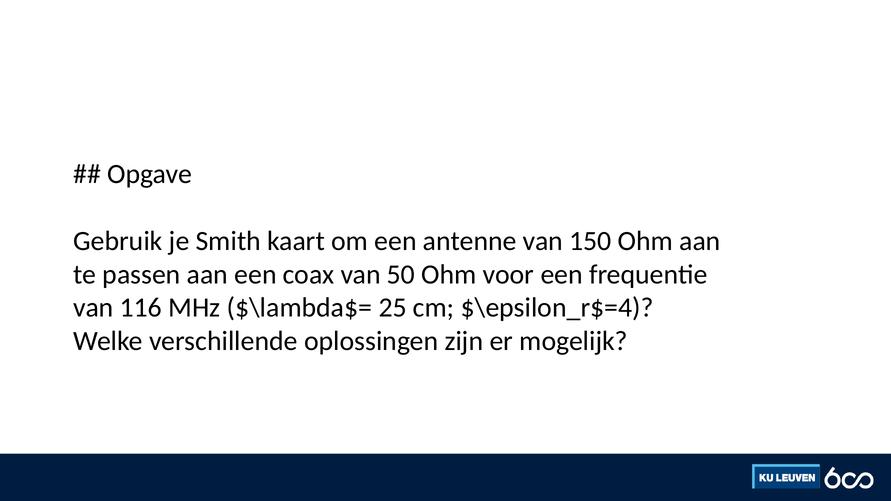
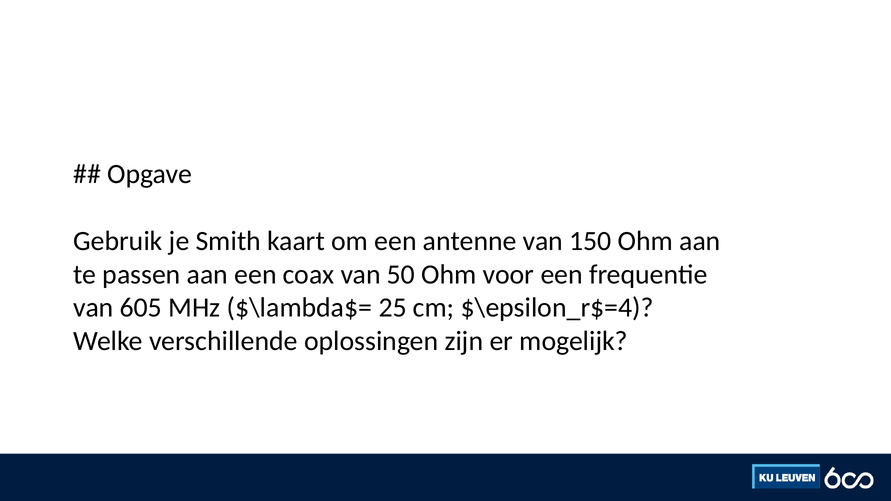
116: 116 -> 605
